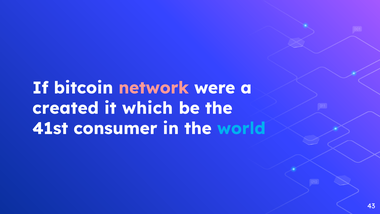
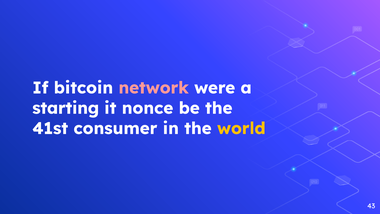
created: created -> starting
which: which -> nonce
world colour: light blue -> yellow
